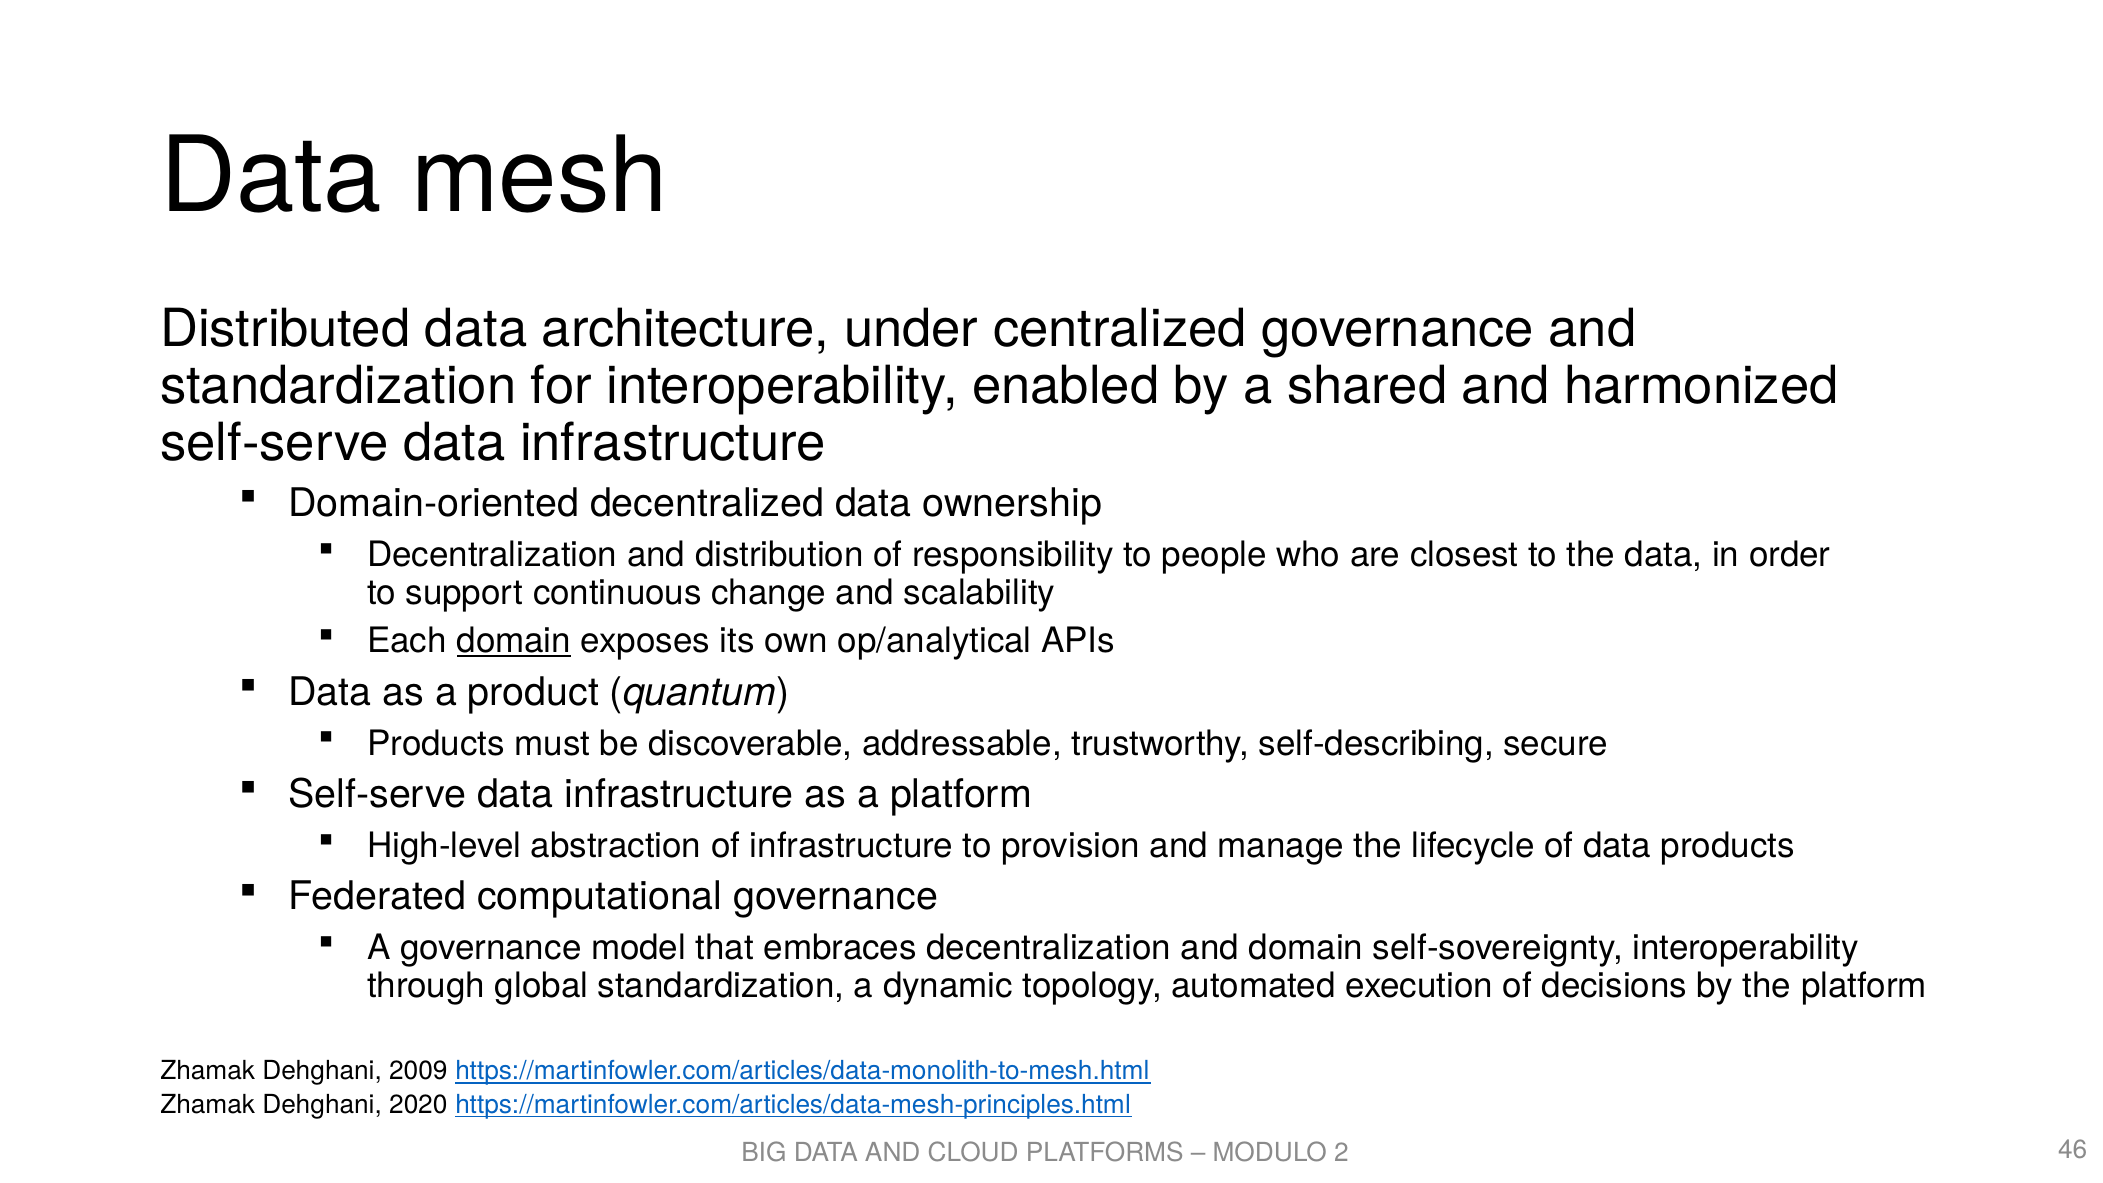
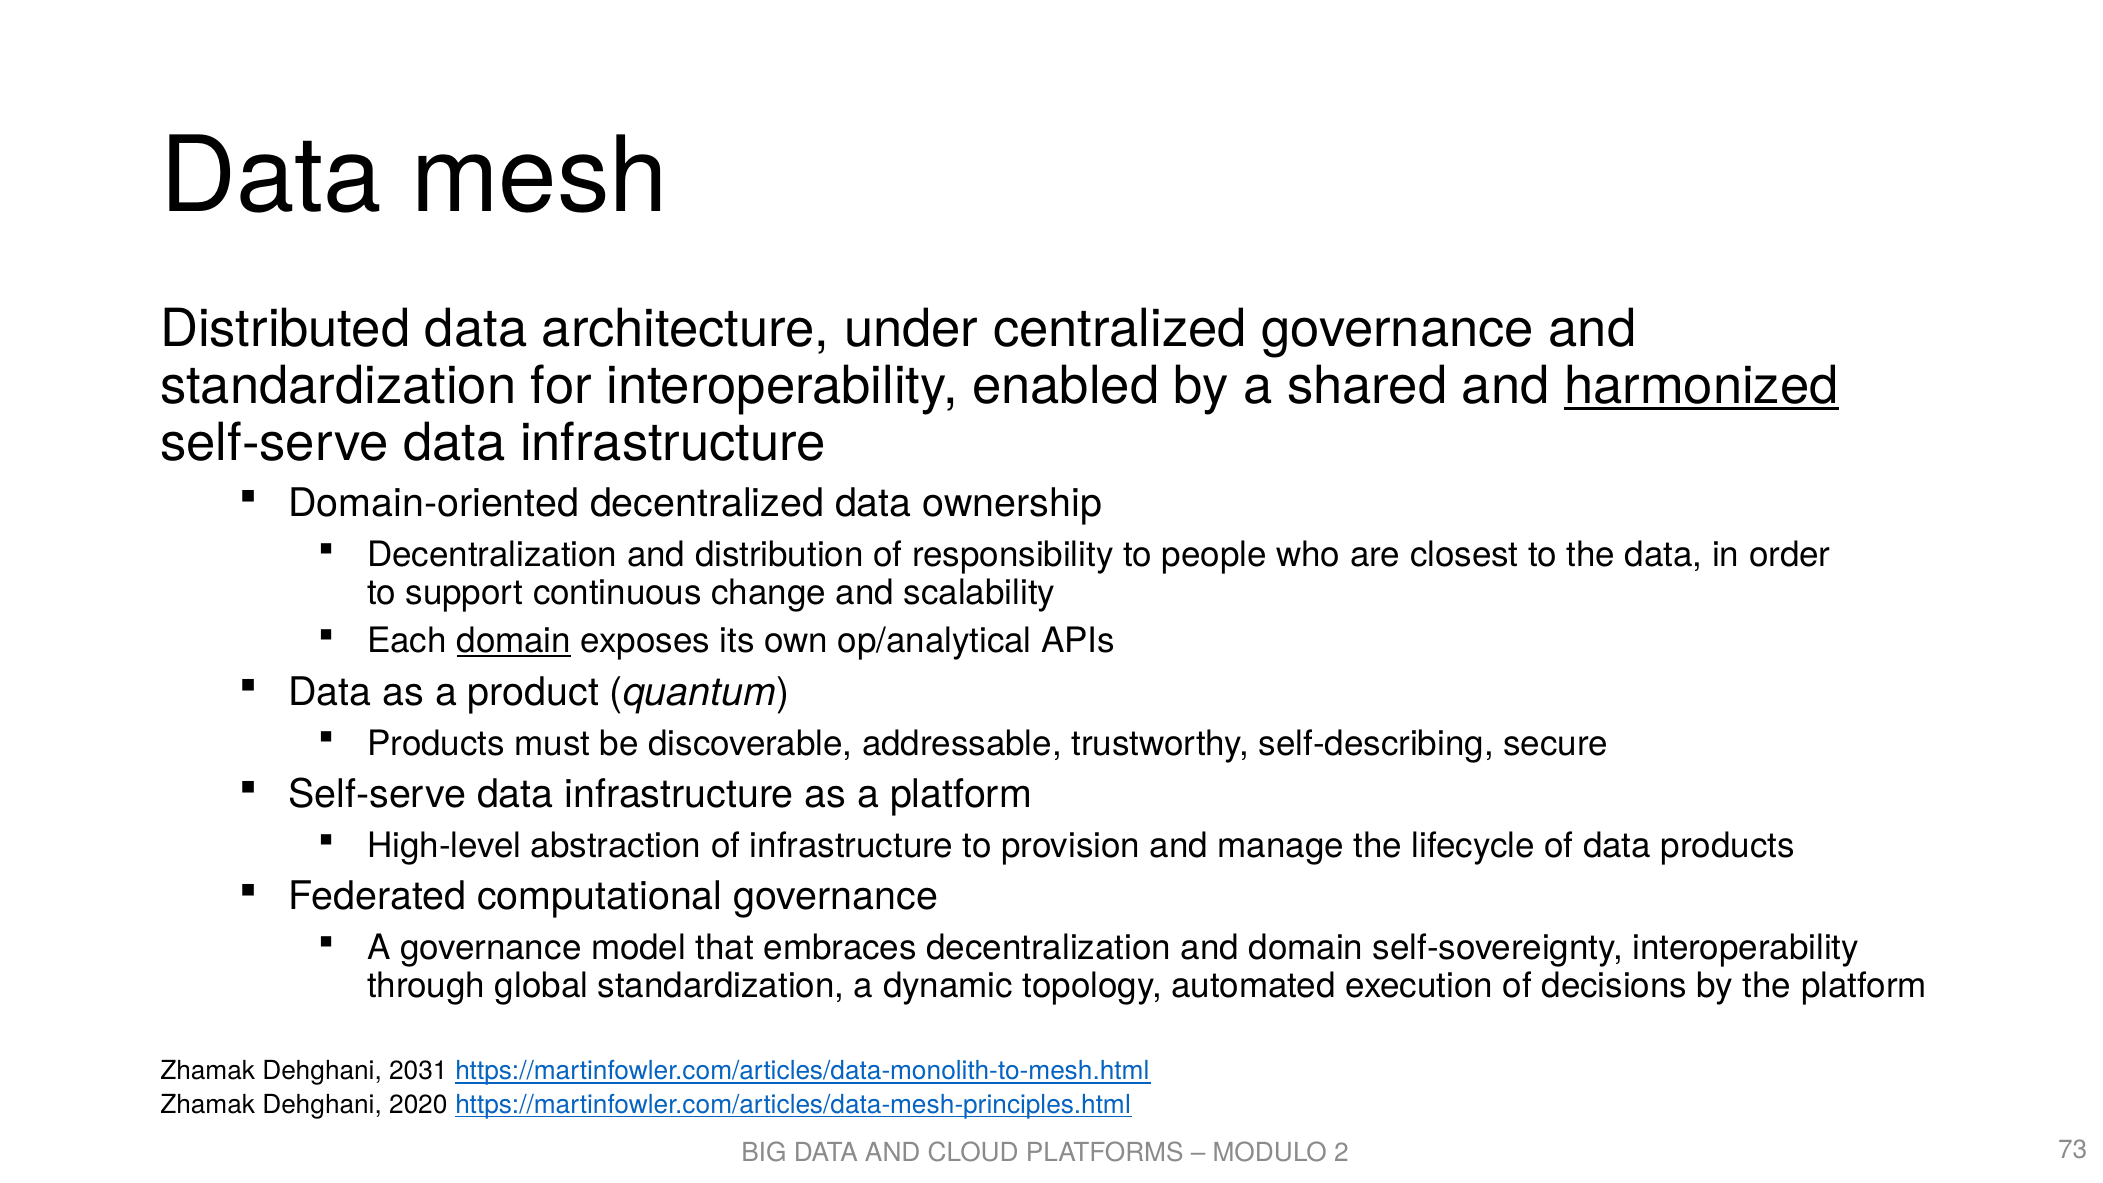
harmonized underline: none -> present
2009: 2009 -> 2031
46: 46 -> 73
